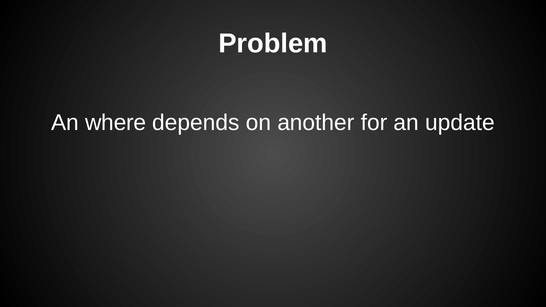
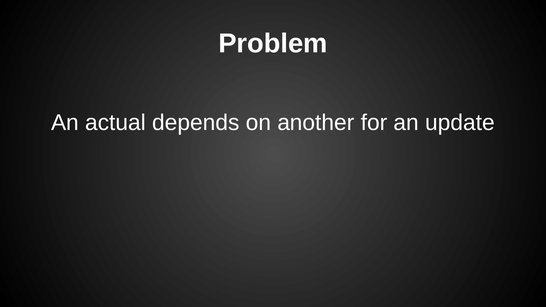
where: where -> actual
